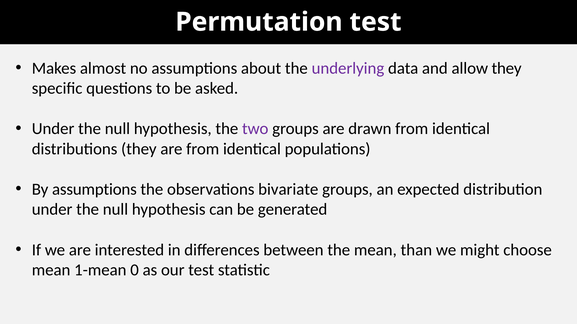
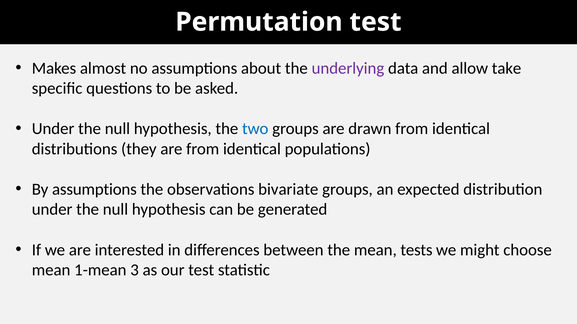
allow they: they -> take
two colour: purple -> blue
than: than -> tests
0: 0 -> 3
